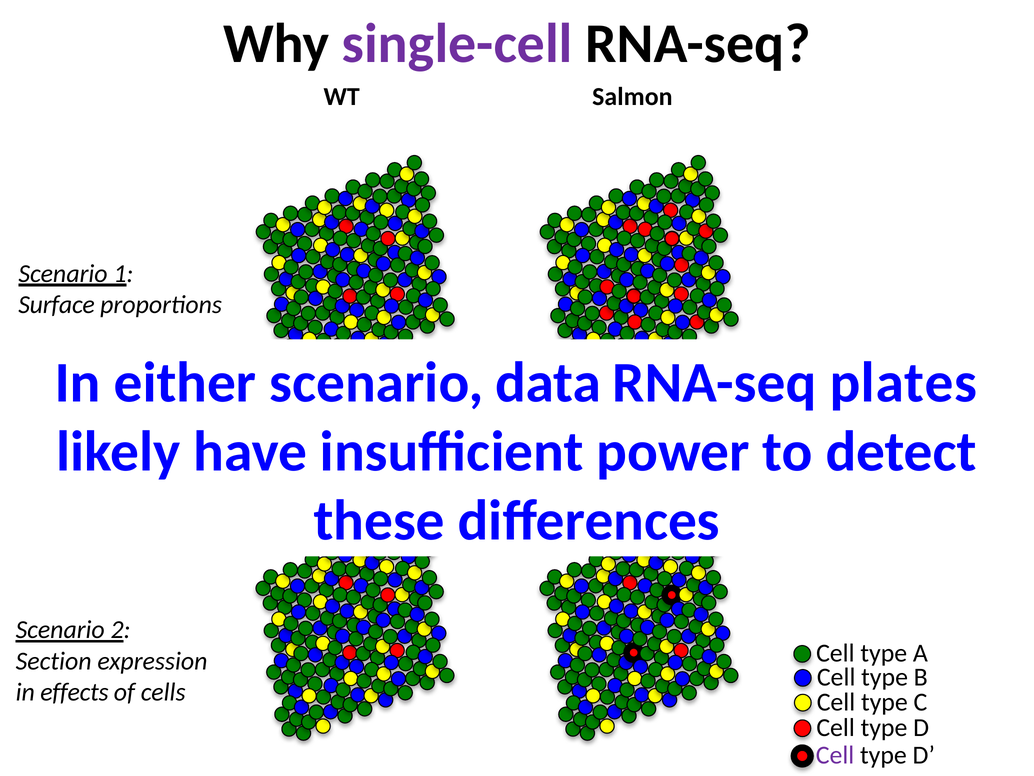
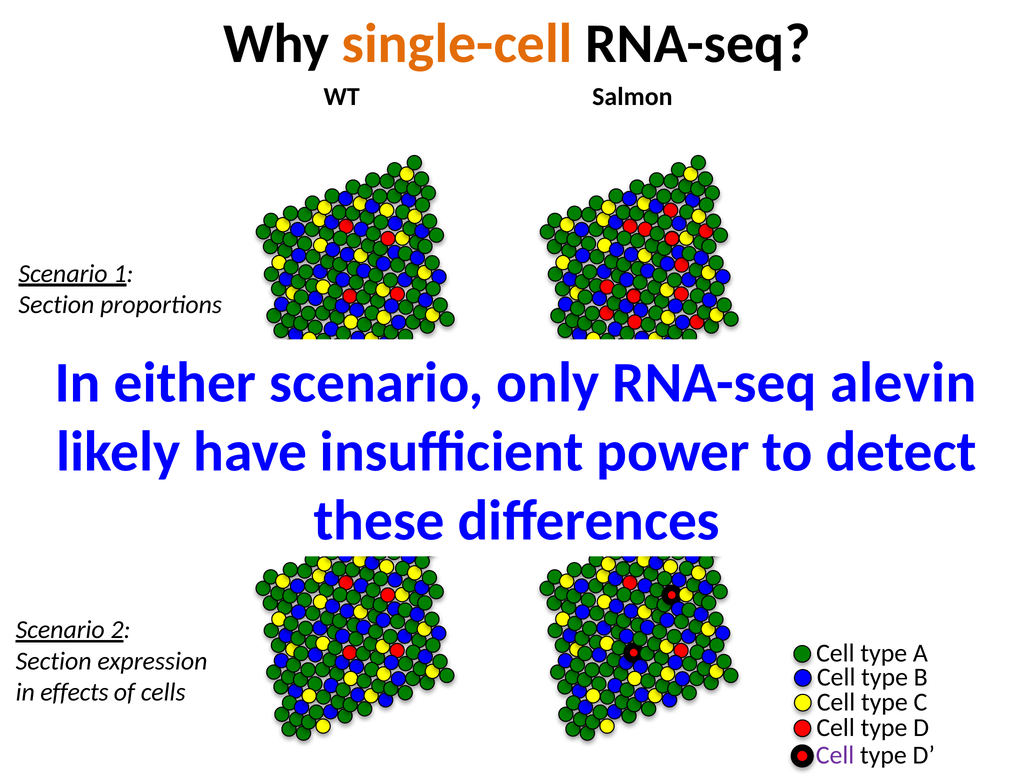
single-cell colour: purple -> orange
Surface at (57, 305): Surface -> Section
data: data -> only
plates: plates -> alevin
